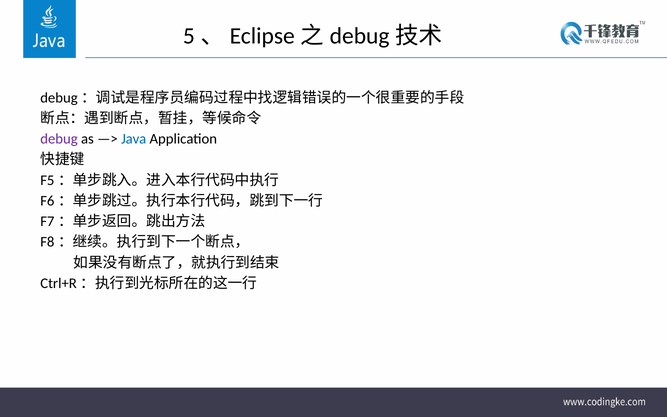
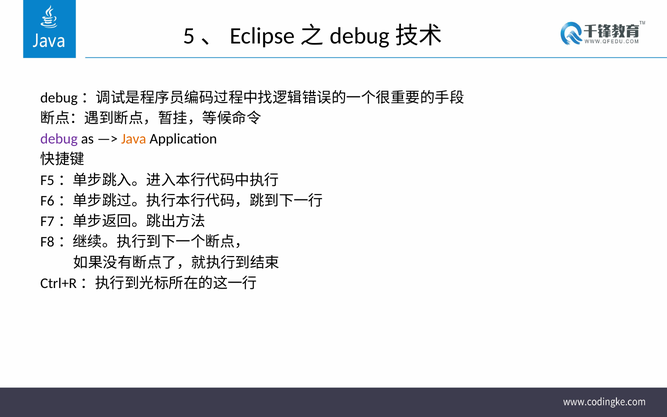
Java colour: blue -> orange
